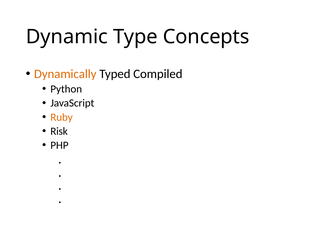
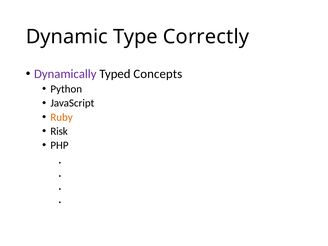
Concepts: Concepts -> Correctly
Dynamically colour: orange -> purple
Compiled: Compiled -> Concepts
